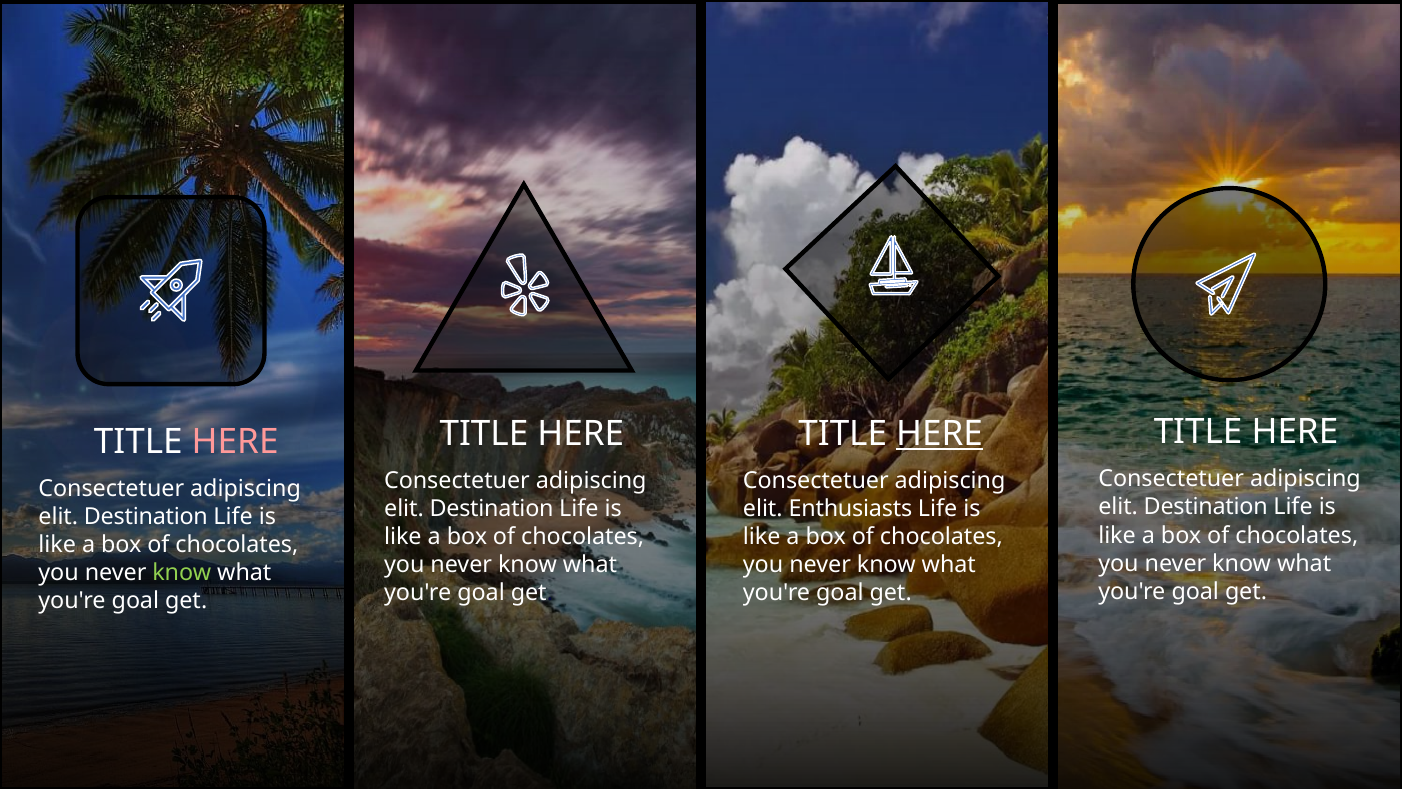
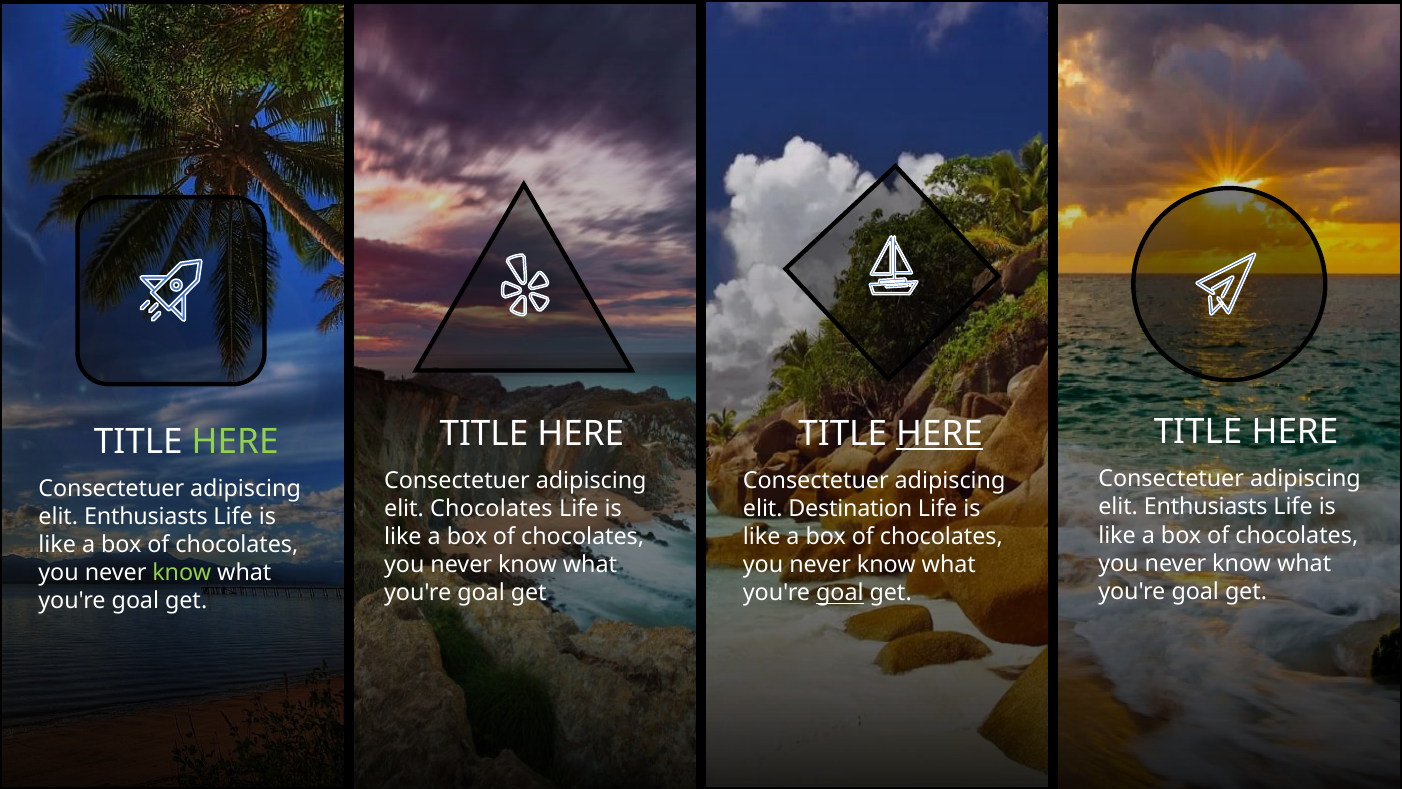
HERE at (235, 441) colour: pink -> light green
Destination at (1206, 507): Destination -> Enthusiasts
Destination at (492, 509): Destination -> Chocolates
Enthusiasts: Enthusiasts -> Destination
Destination at (146, 516): Destination -> Enthusiasts
goal at (840, 593) underline: none -> present
